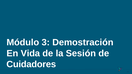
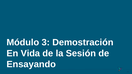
Cuidadores: Cuidadores -> Ensayando
